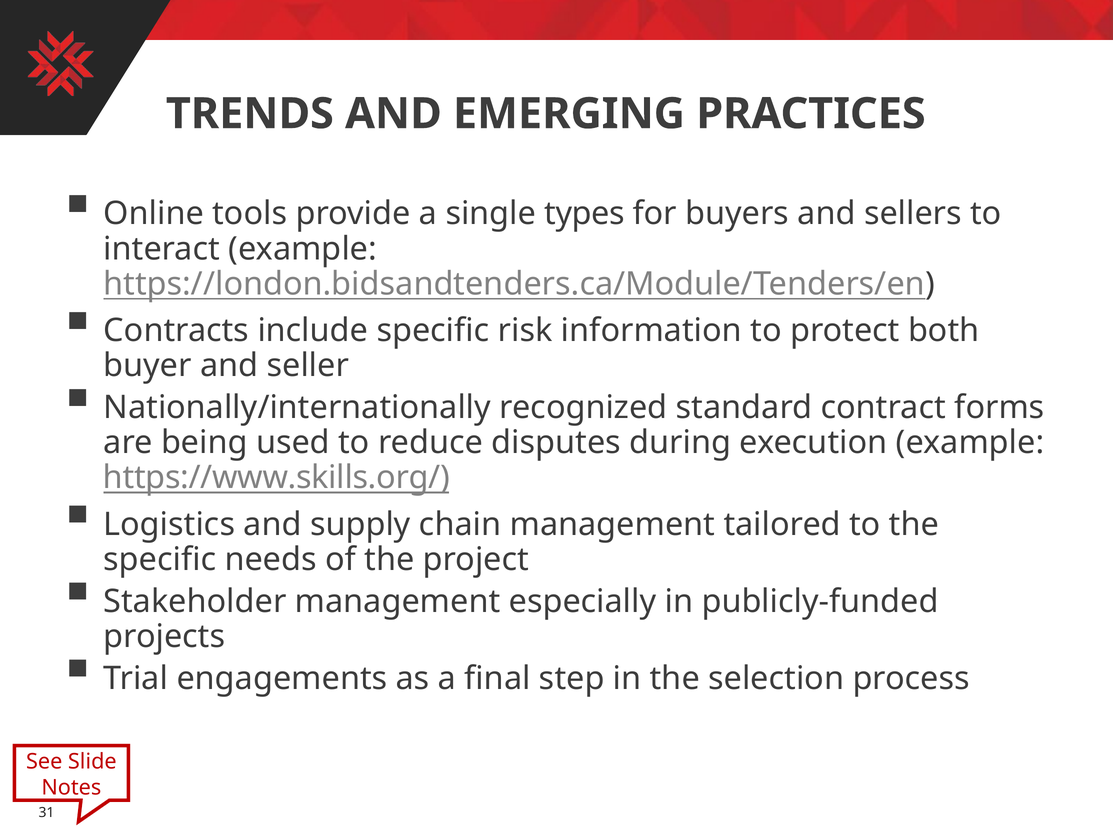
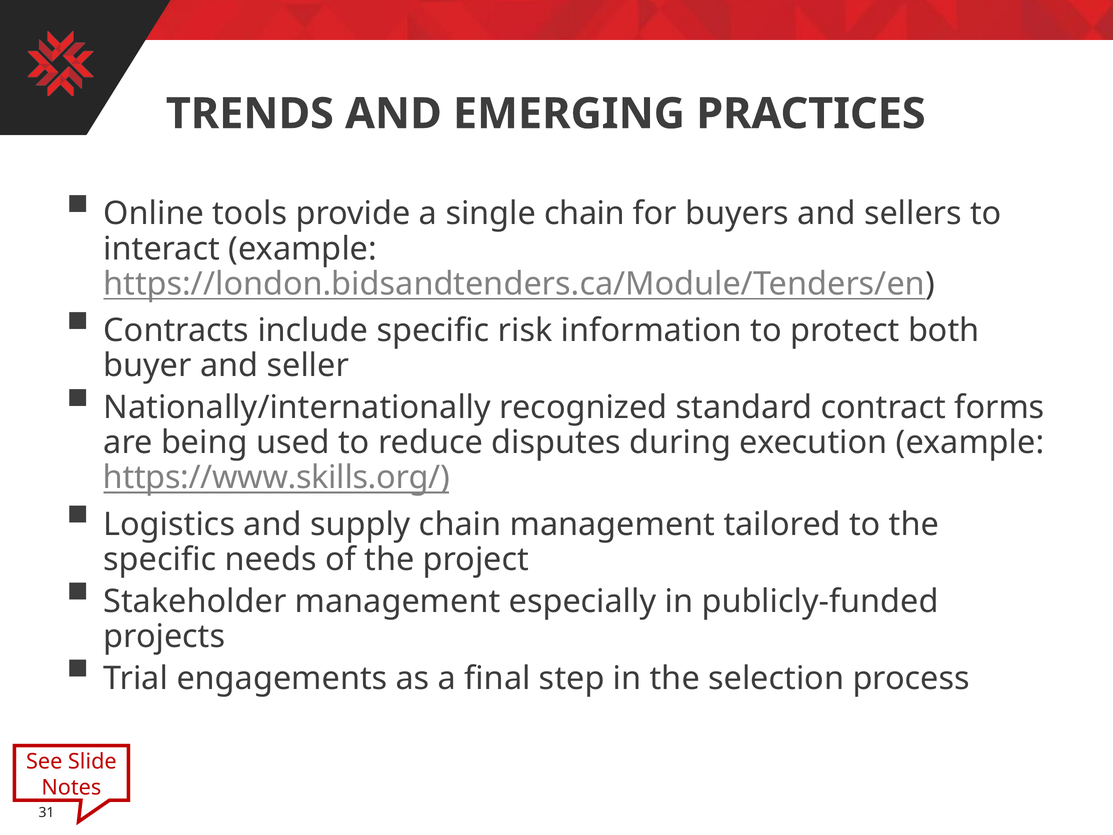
single types: types -> chain
